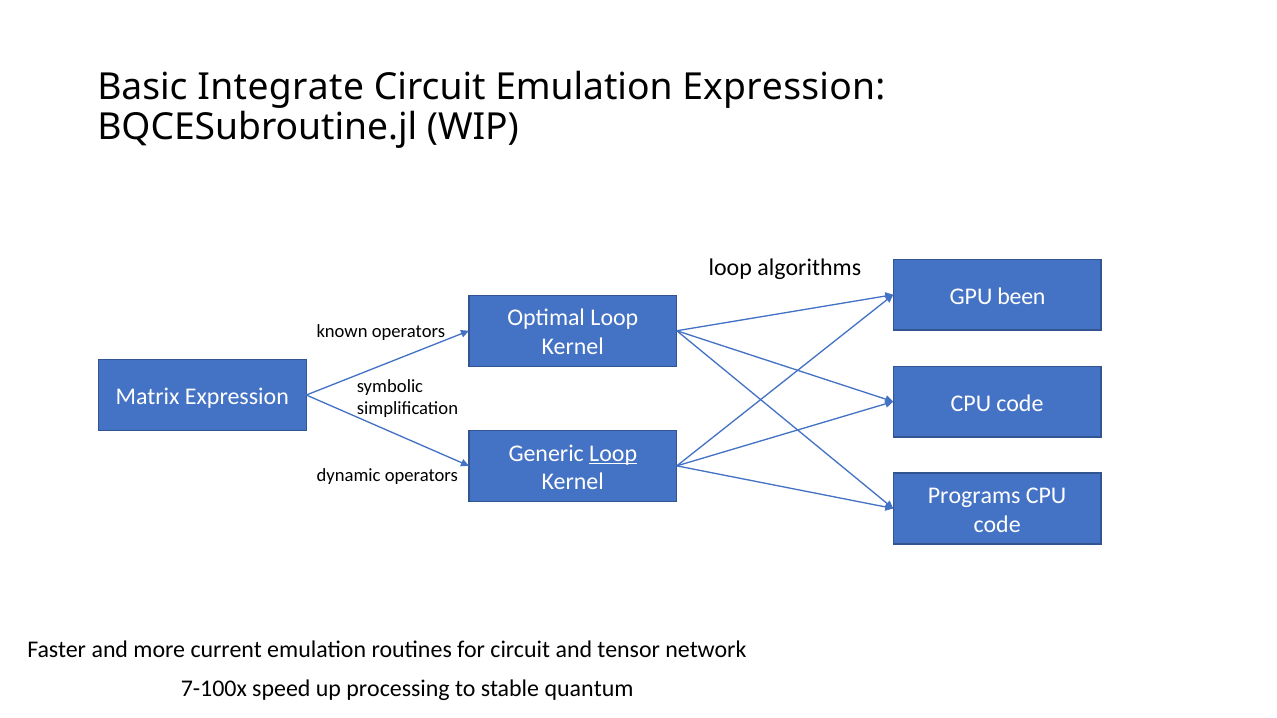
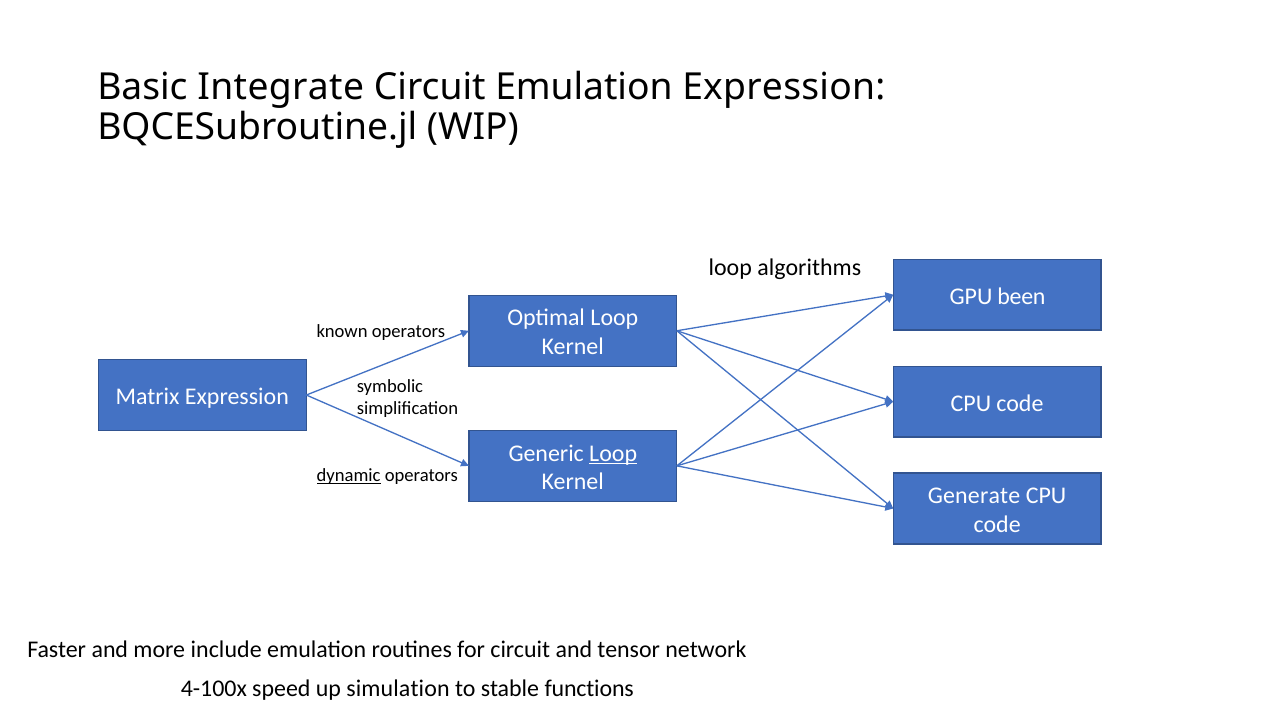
dynamic underline: none -> present
Programs: Programs -> Generate
current: current -> include
7-100x: 7-100x -> 4-100x
processing: processing -> simulation
quantum: quantum -> functions
